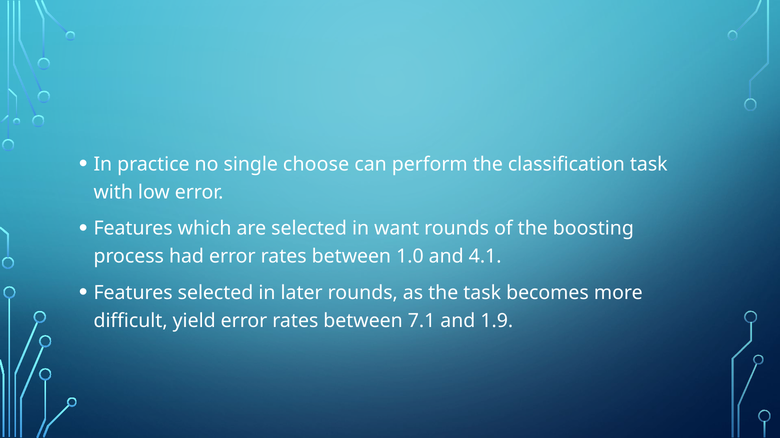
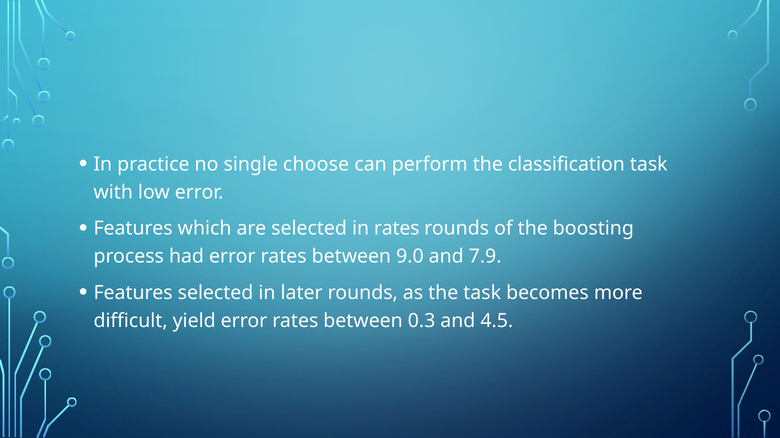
in want: want -> rates
1.0: 1.0 -> 9.0
4.1: 4.1 -> 7.9
7.1: 7.1 -> 0.3
1.9: 1.9 -> 4.5
